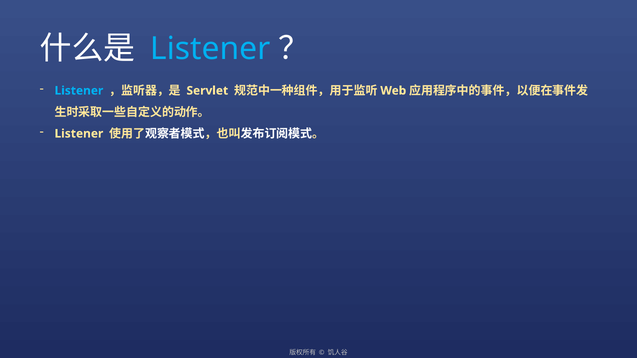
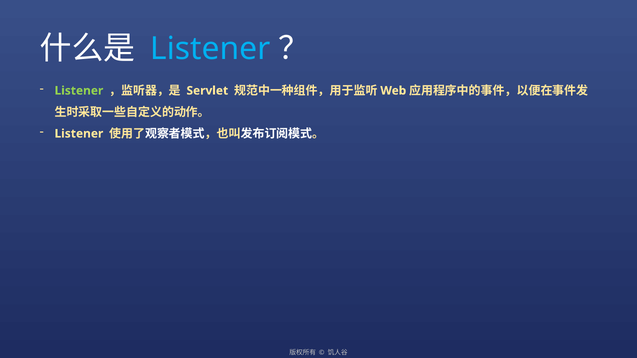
Listener at (79, 91) colour: light blue -> light green
